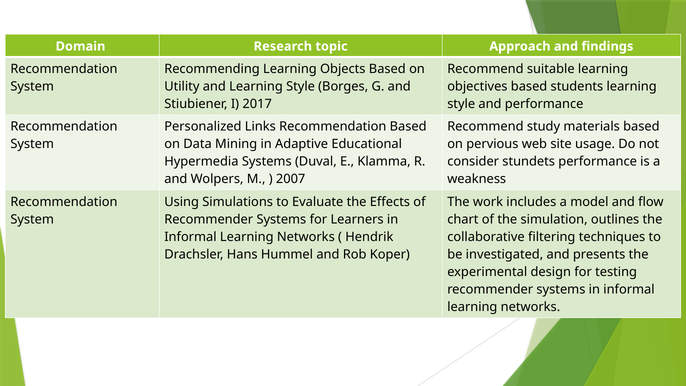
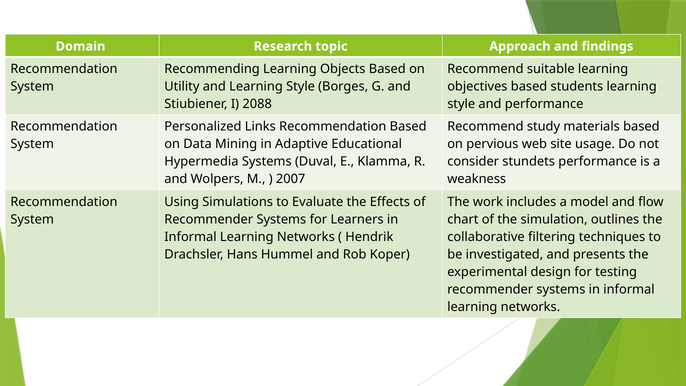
2017: 2017 -> 2088
